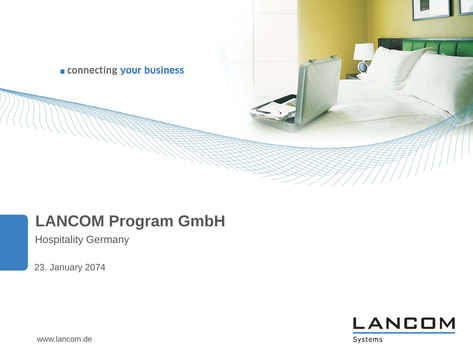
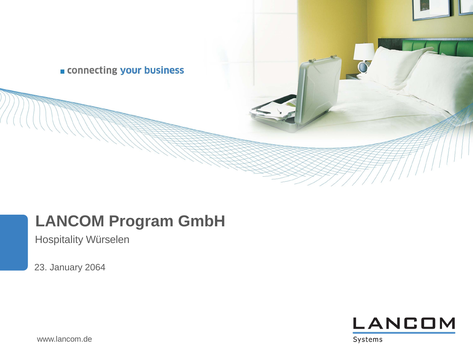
Germany: Germany -> Würselen
2074: 2074 -> 2064
